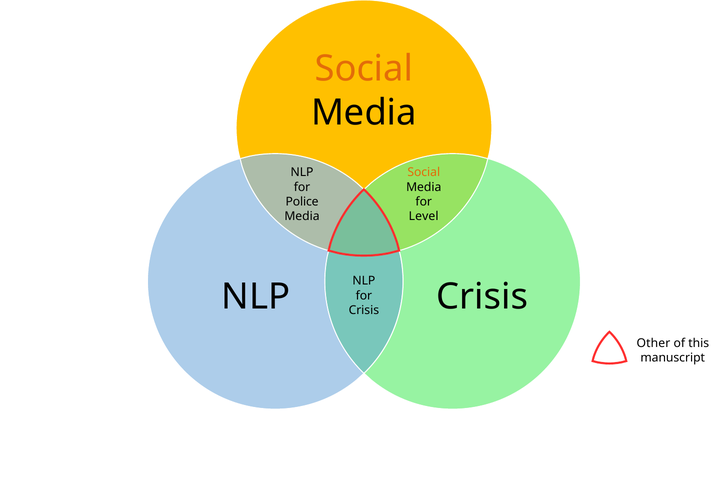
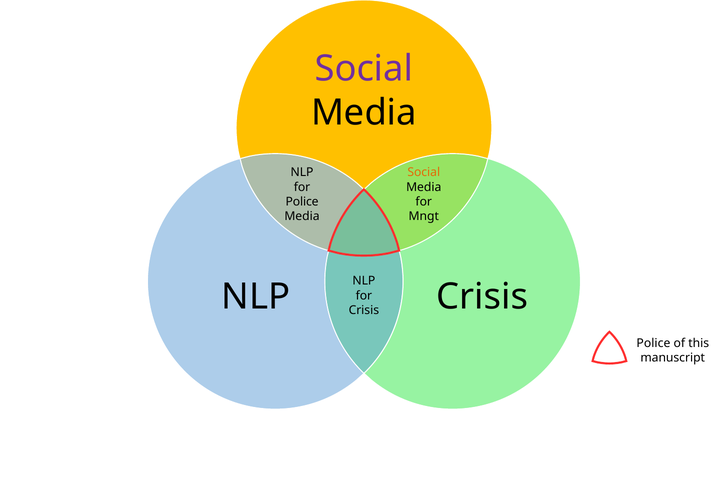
Social at (364, 69) colour: orange -> purple
Level: Level -> Mngt
Other at (653, 343): Other -> Police
